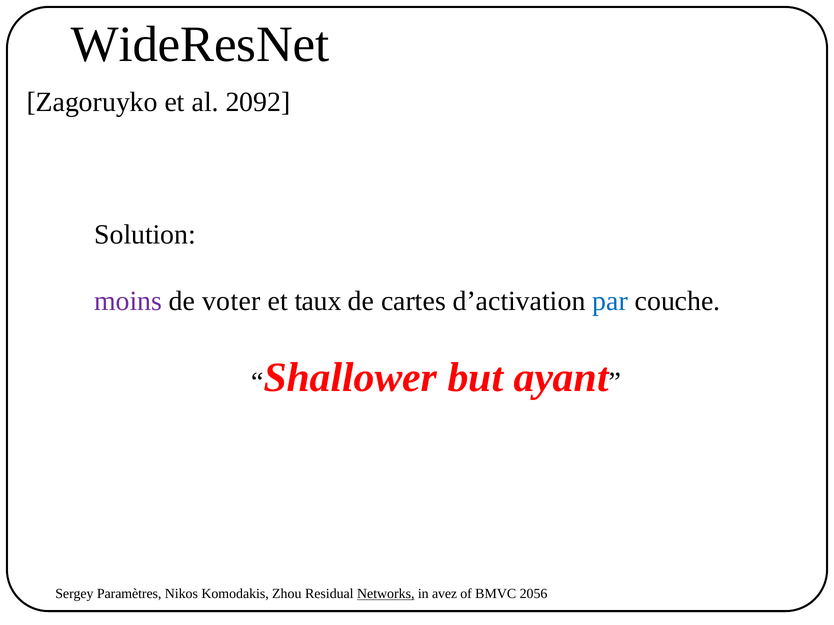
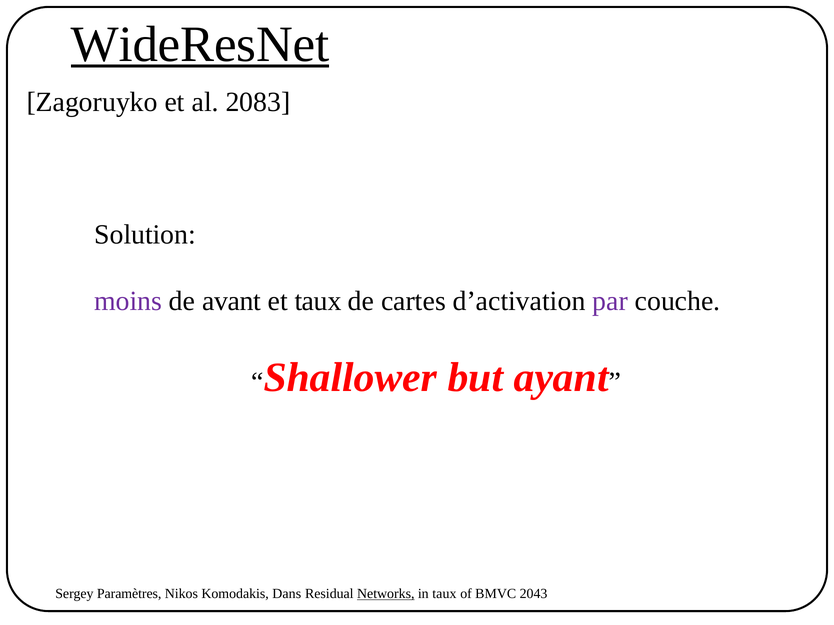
WideResNet underline: none -> present
2092: 2092 -> 2083
voter: voter -> avant
par colour: blue -> purple
Zhou: Zhou -> Dans
in avez: avez -> taux
2056: 2056 -> 2043
